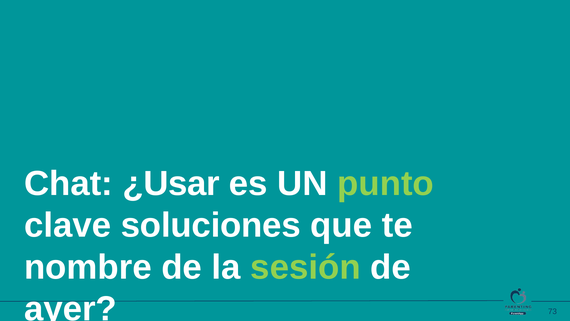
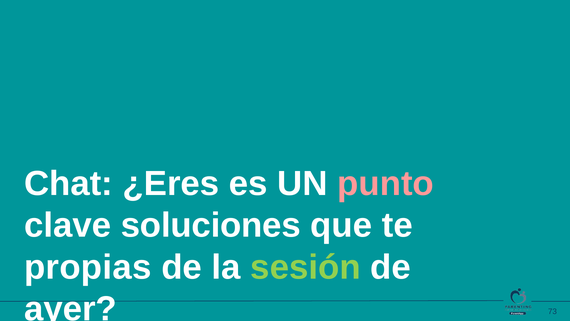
¿Usar: ¿Usar -> ¿Eres
punto colour: light green -> pink
nombre: nombre -> propias
